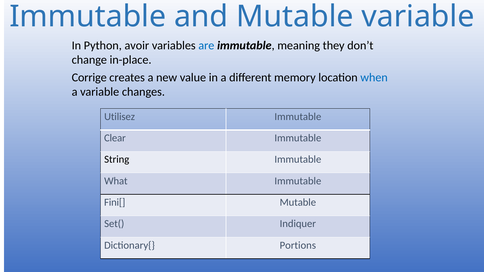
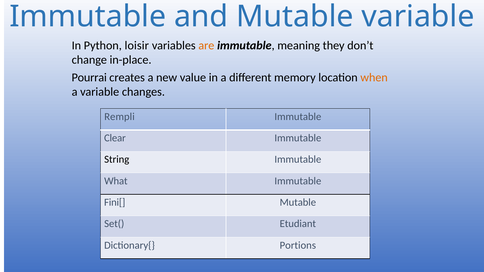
avoir: avoir -> loisir
are colour: blue -> orange
Corrige: Corrige -> Pourrai
when colour: blue -> orange
Utilisez: Utilisez -> Rempli
Indiquer: Indiquer -> Etudiant
